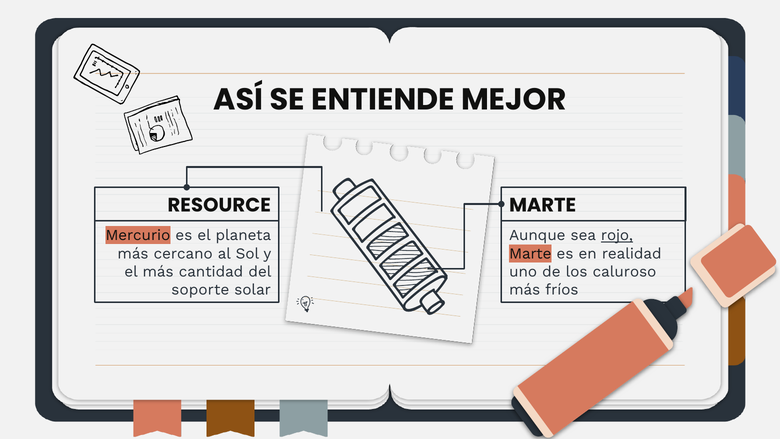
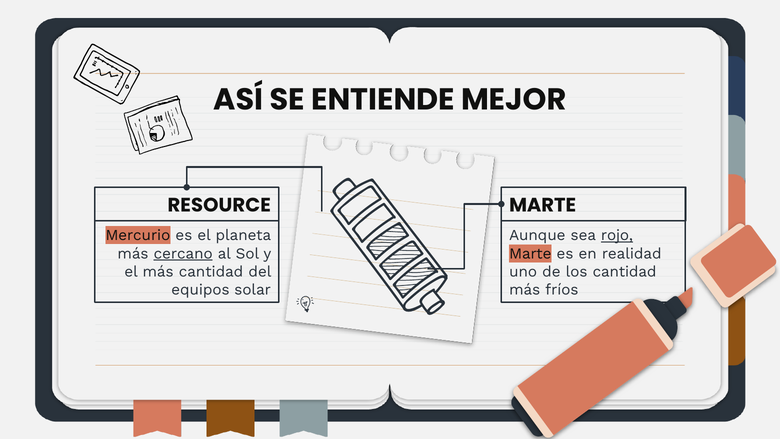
cercano underline: none -> present
los caluroso: caluroso -> cantidad
soporte: soporte -> equipos
